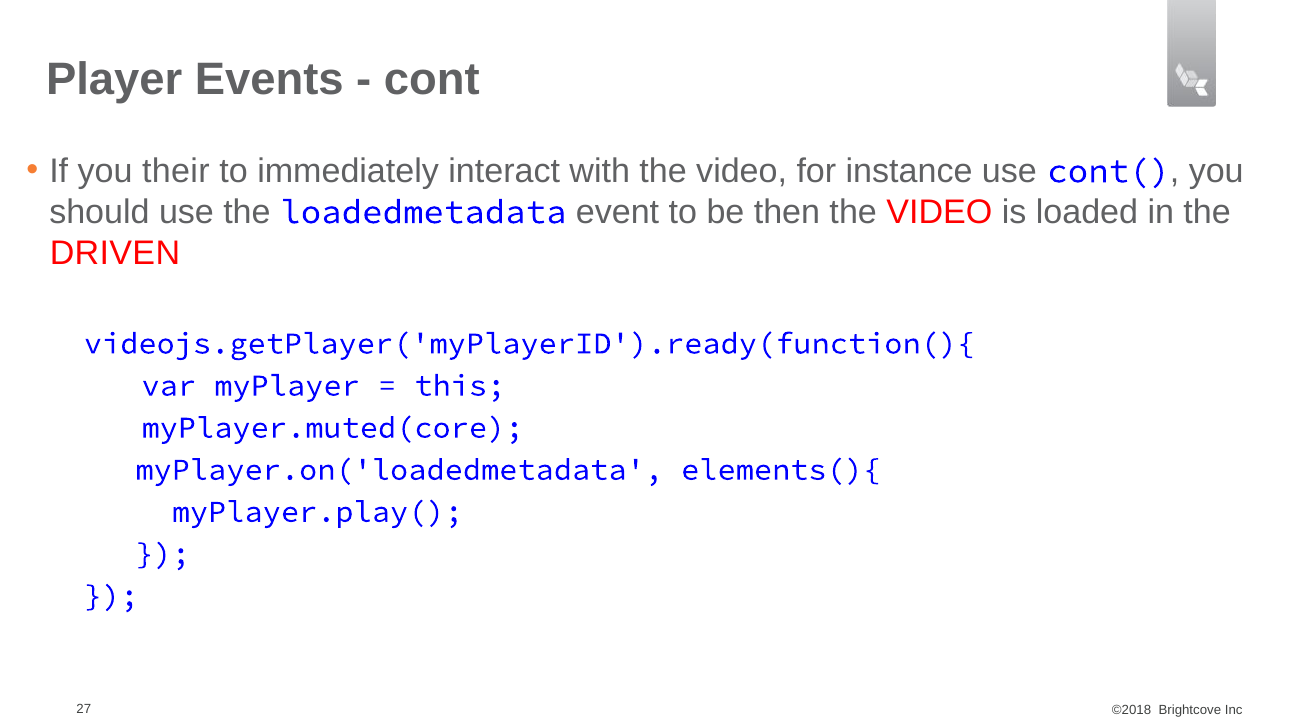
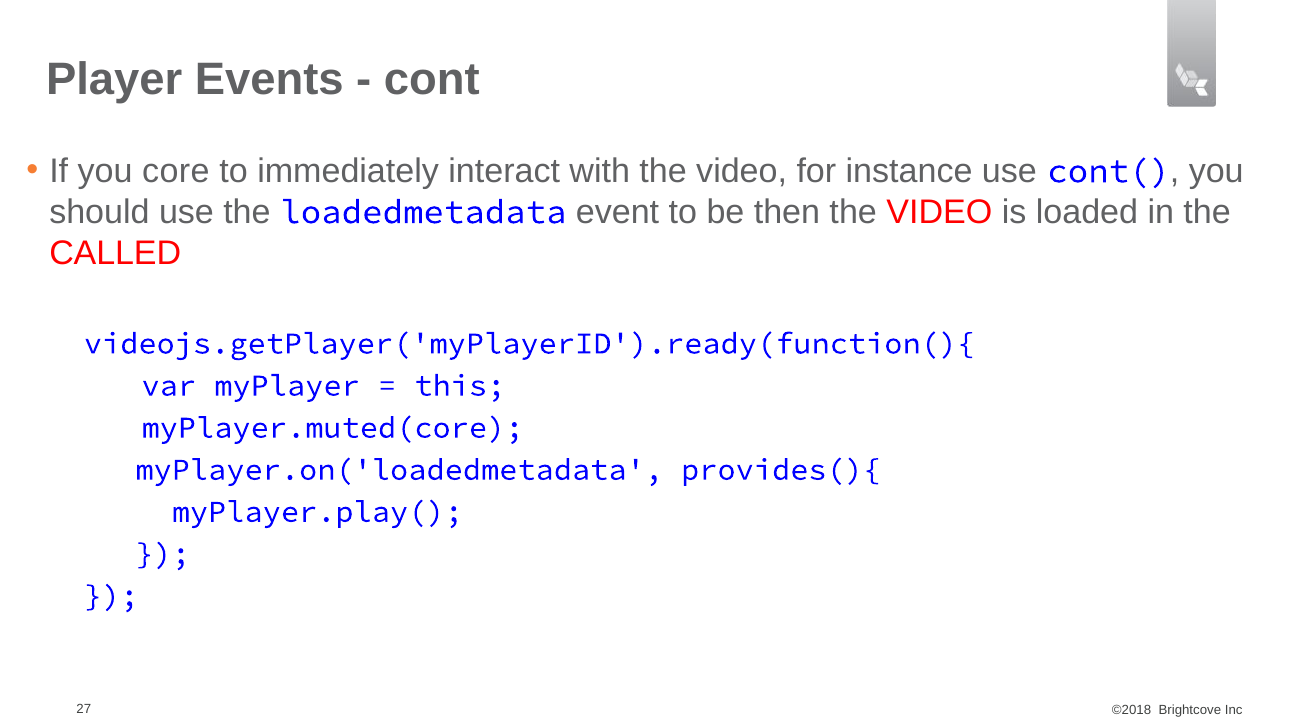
their: their -> core
DRIVEN: DRIVEN -> CALLED
elements(){: elements(){ -> provides(){
